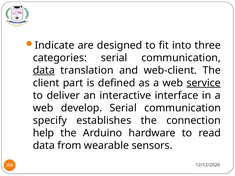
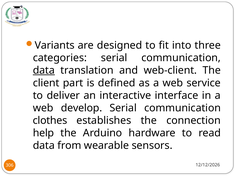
Indicate: Indicate -> Variants
service underline: present -> none
specify: specify -> clothes
